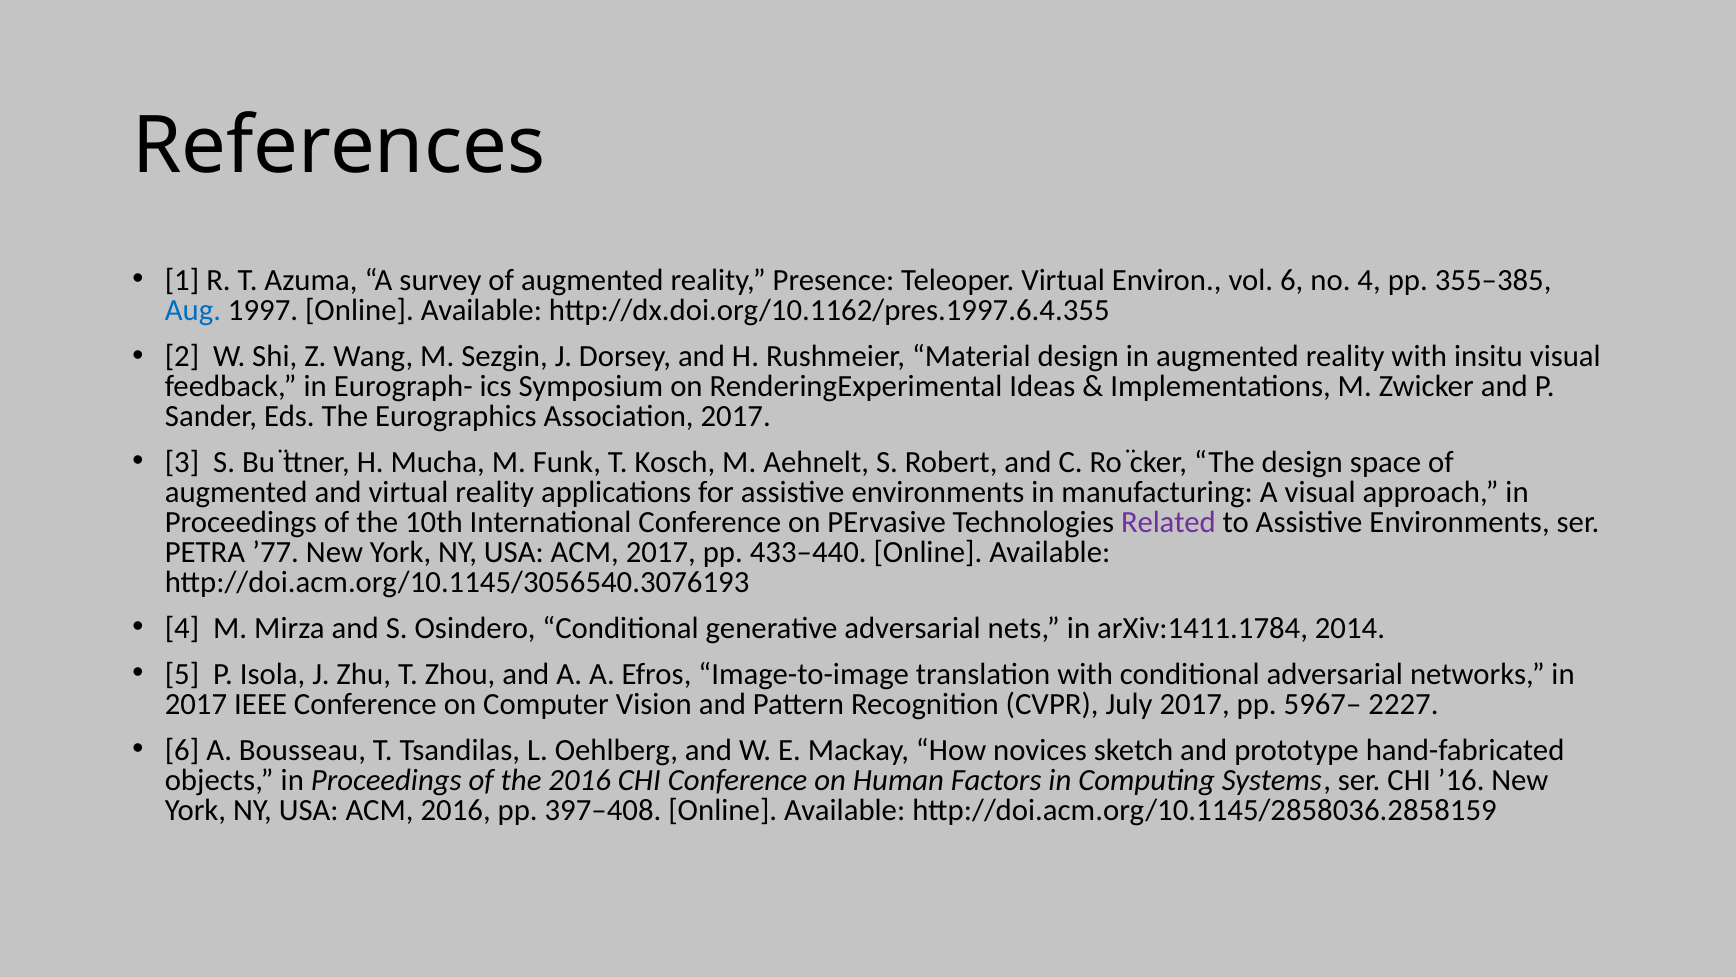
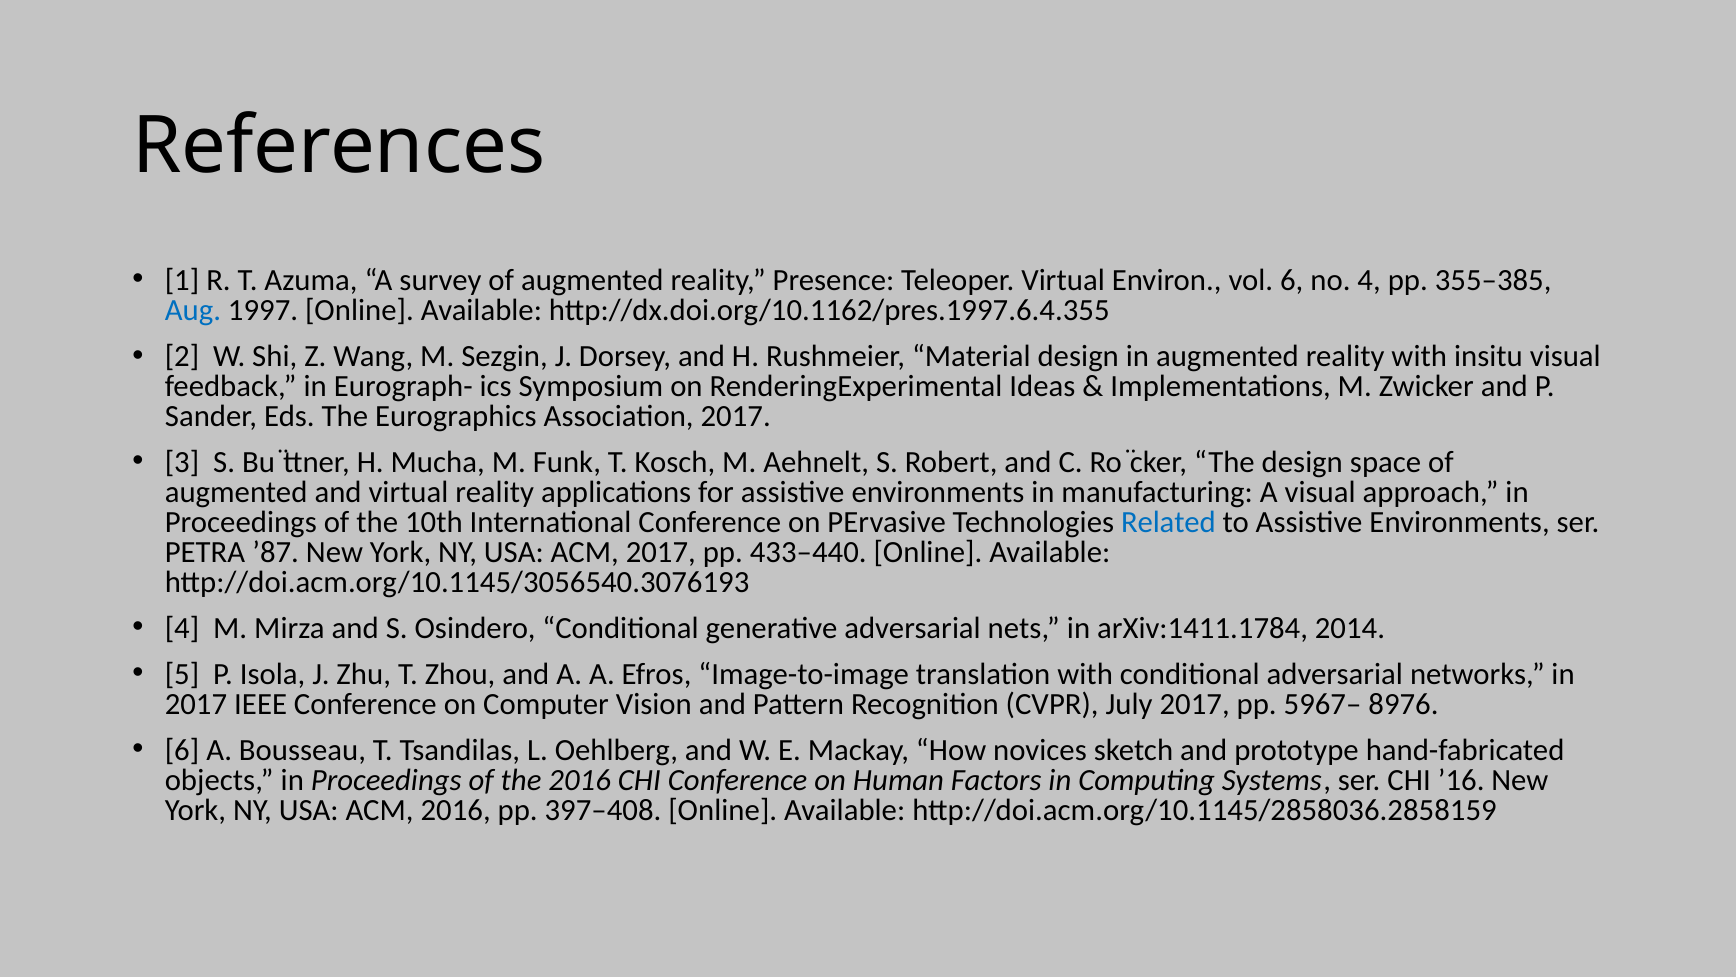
Related colour: purple -> blue
’77: ’77 -> ’87
2227: 2227 -> 8976
